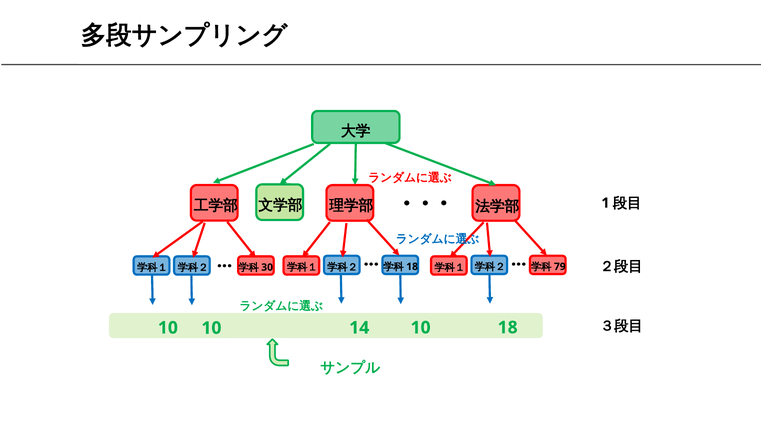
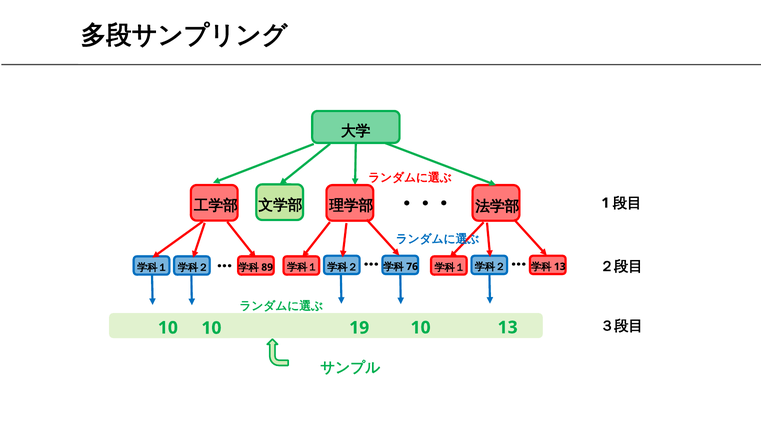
30: 30 -> 89
18 at (412, 267): 18 -> 76
79 at (560, 267): 79 -> 13
14: 14 -> 19
10 18: 18 -> 13
